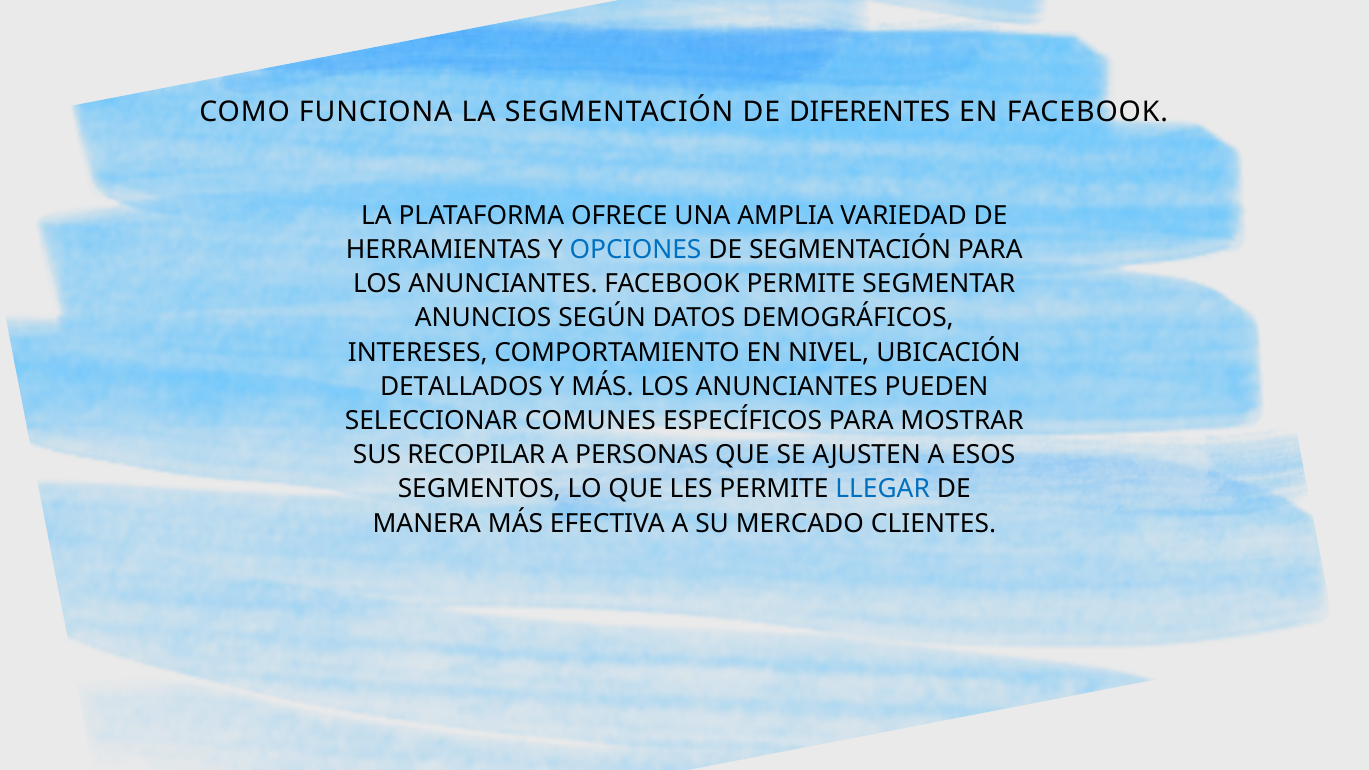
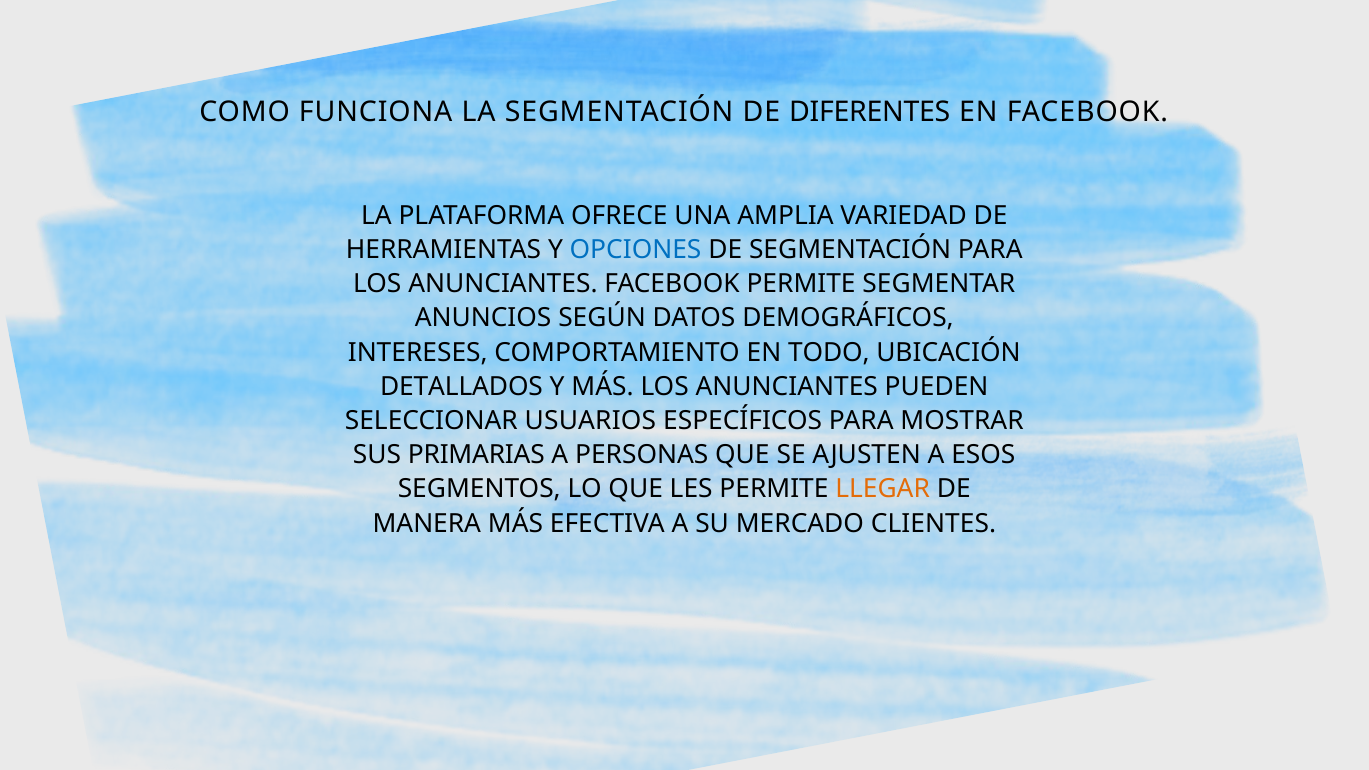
NIVEL: NIVEL -> TODO
COMUNES: COMUNES -> USUARIOS
RECOPILAR: RECOPILAR -> PRIMARIAS
LLEGAR colour: blue -> orange
